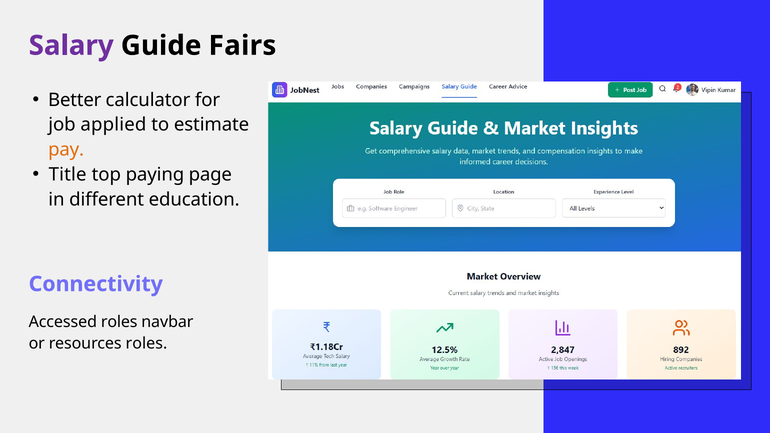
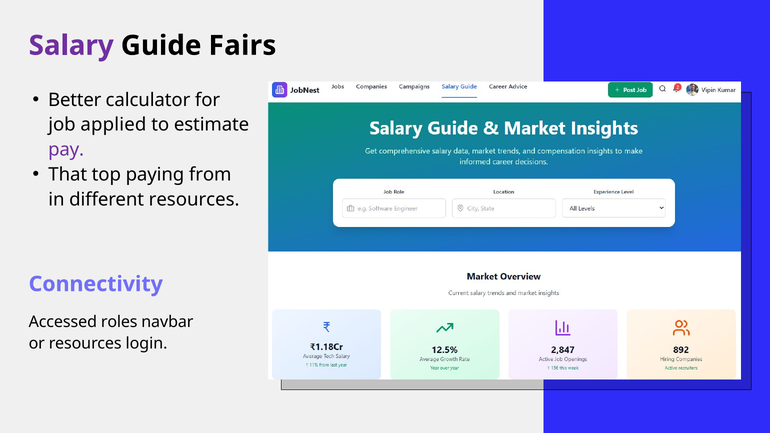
pay colour: orange -> purple
Title: Title -> That
page: page -> from
different education: education -> resources
resources roles: roles -> login
